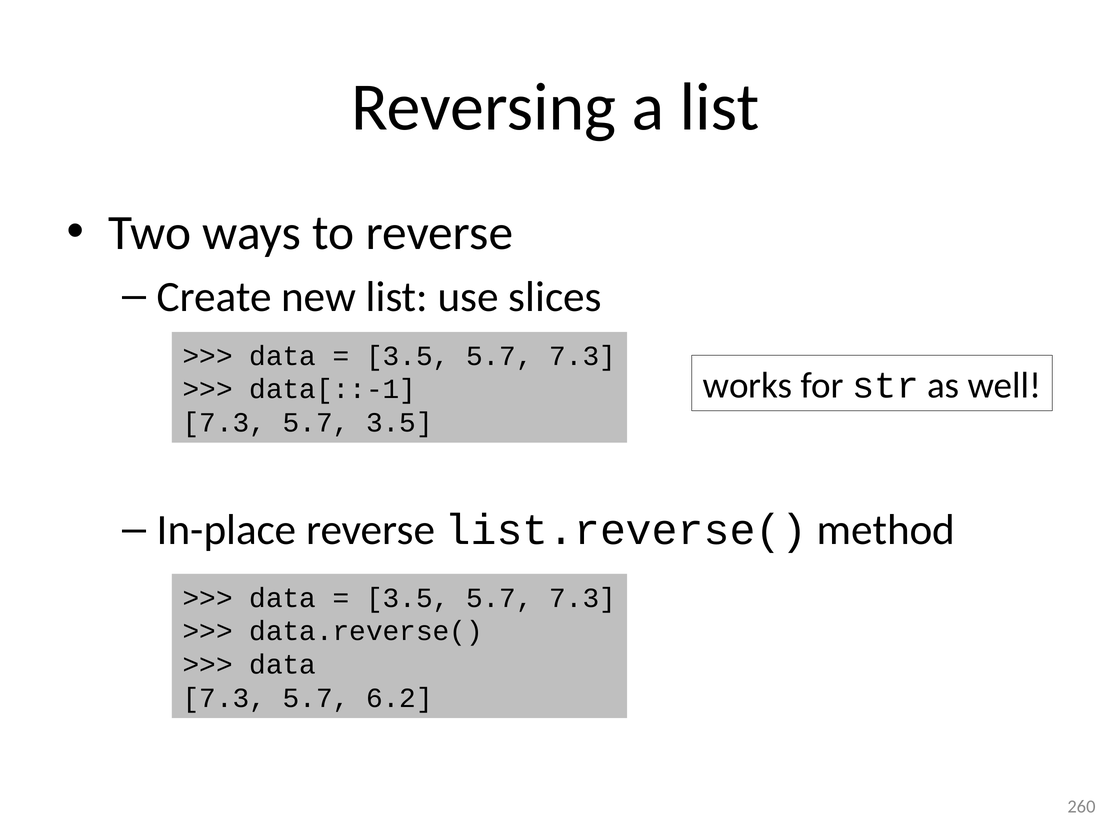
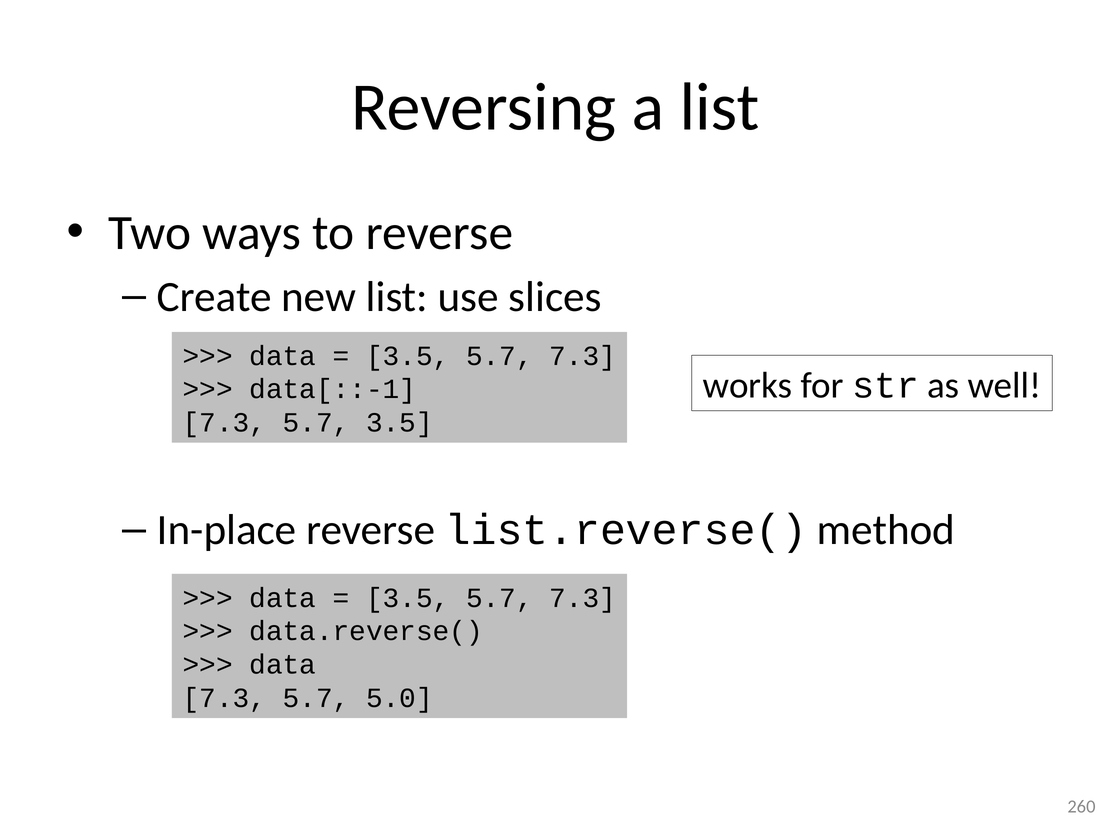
6.2: 6.2 -> 5.0
